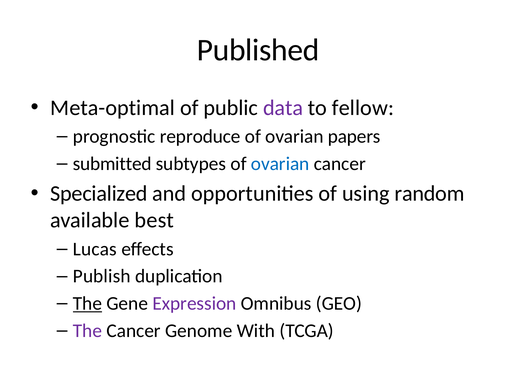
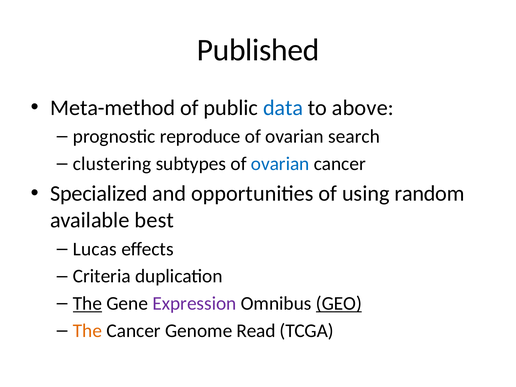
Meta-optimal: Meta-optimal -> Meta-method
data colour: purple -> blue
fellow: fellow -> above
papers: papers -> search
submitted: submitted -> clustering
Publish: Publish -> Criteria
GEO underline: none -> present
The at (87, 331) colour: purple -> orange
With: With -> Read
